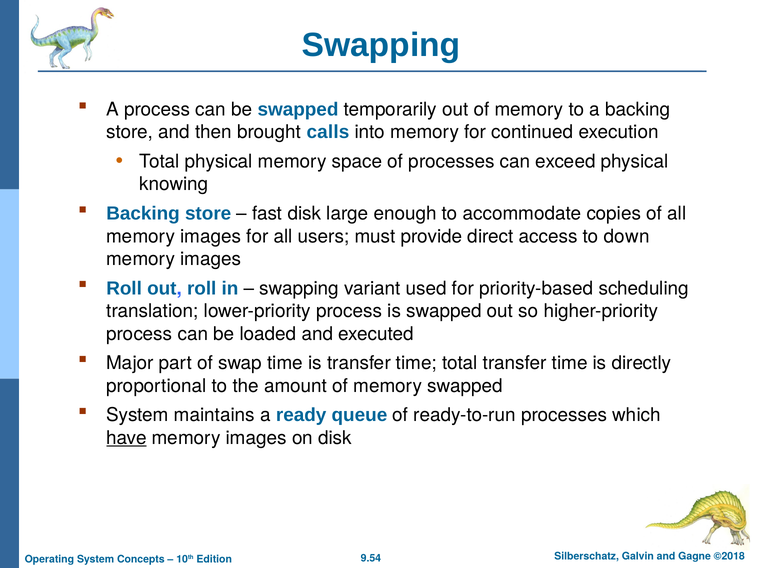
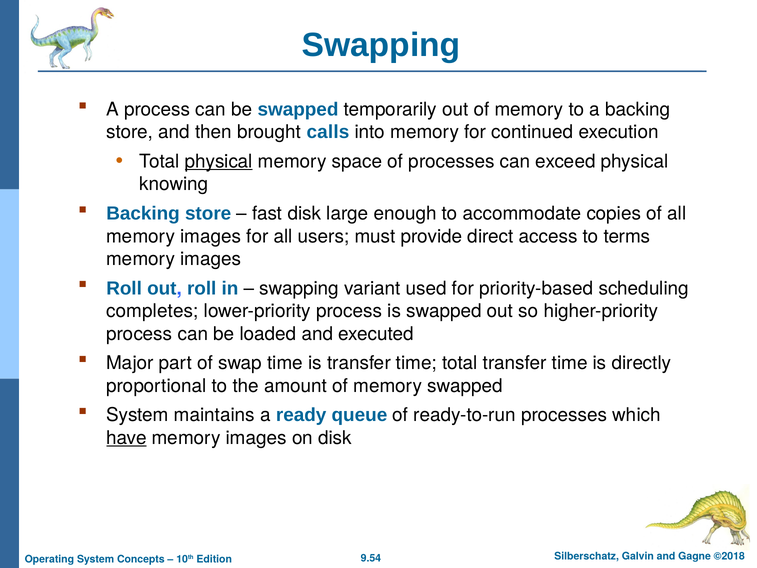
physical at (219, 161) underline: none -> present
down: down -> terms
translation: translation -> completes
